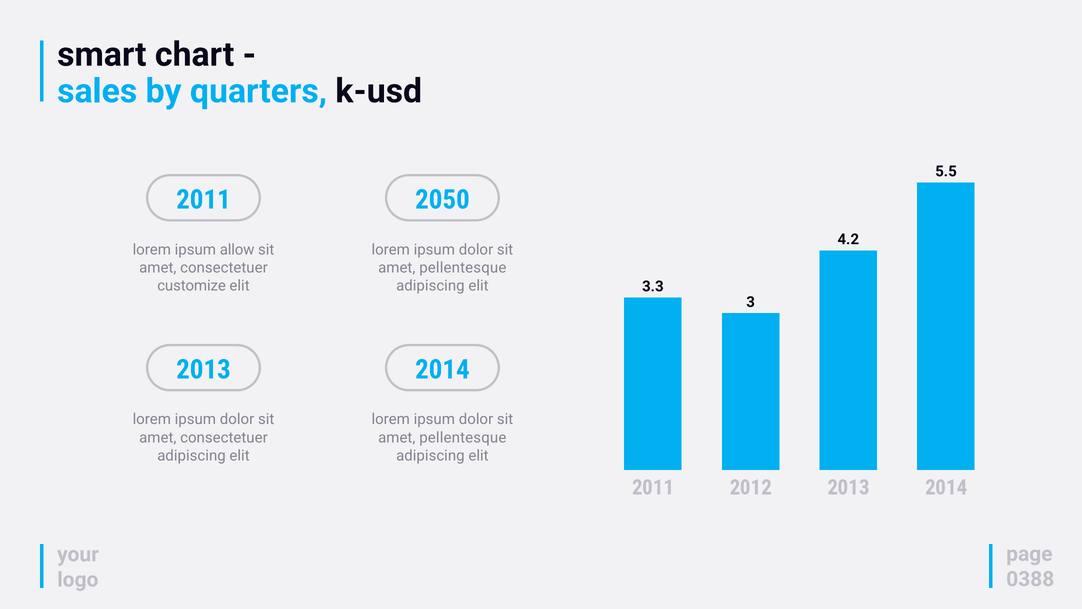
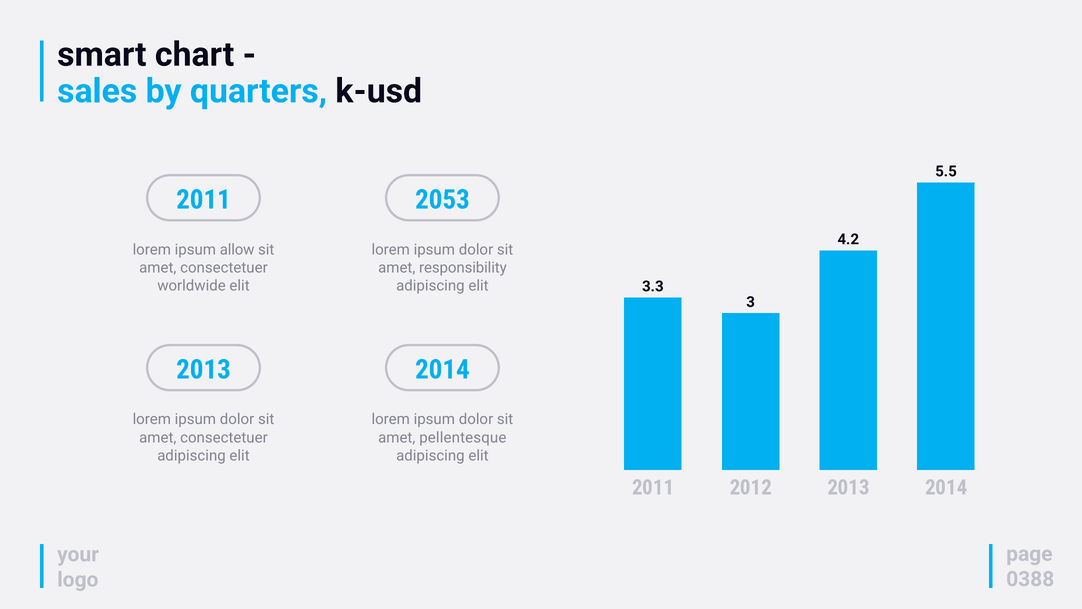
2050: 2050 -> 2053
pellentesque at (463, 267): pellentesque -> responsibility
customize: customize -> worldwide
